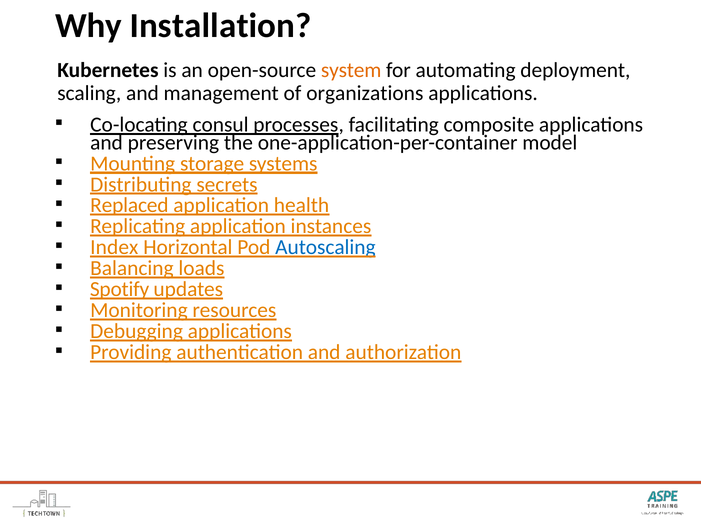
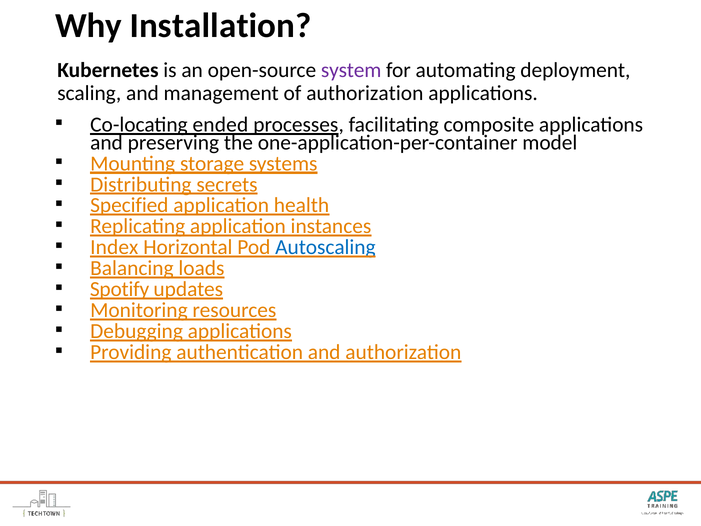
system colour: orange -> purple
of organizations: organizations -> authorization
consul: consul -> ended
Replaced: Replaced -> Specified
